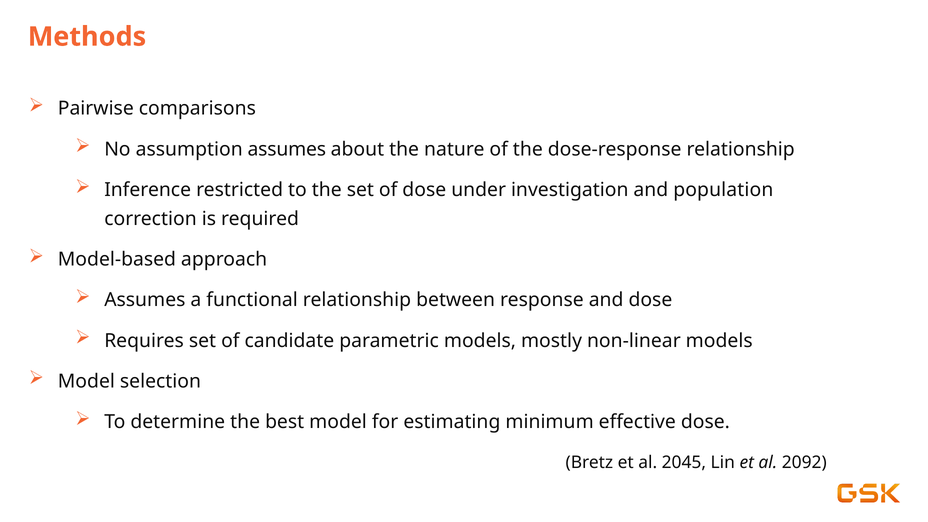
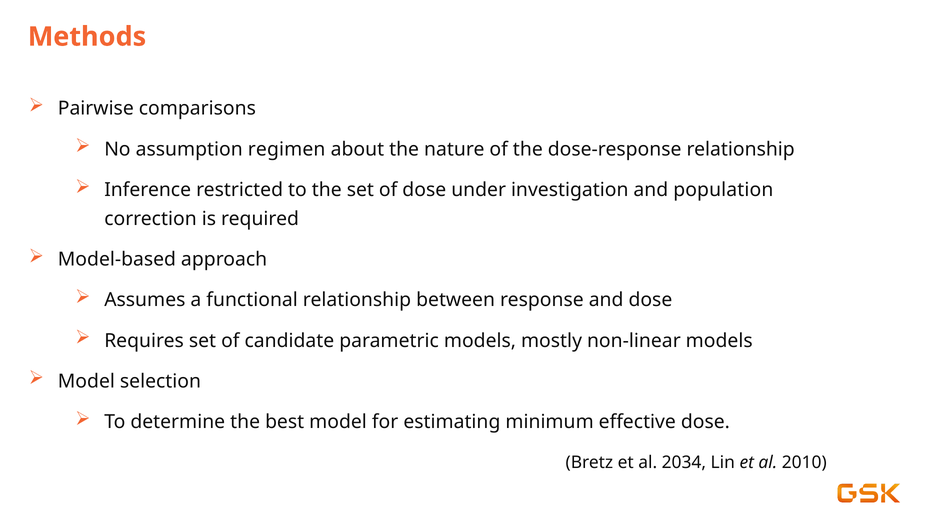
assumption assumes: assumes -> regimen
2045: 2045 -> 2034
2092: 2092 -> 2010
